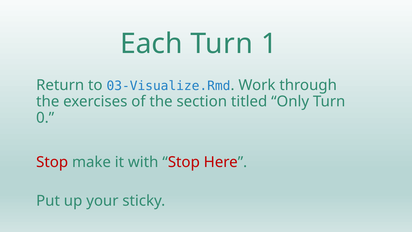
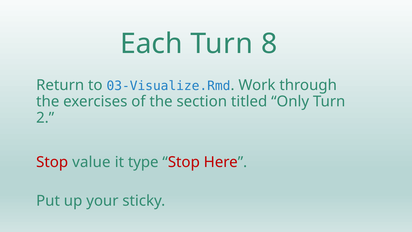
1: 1 -> 8
0: 0 -> 2
make: make -> value
with: with -> type
